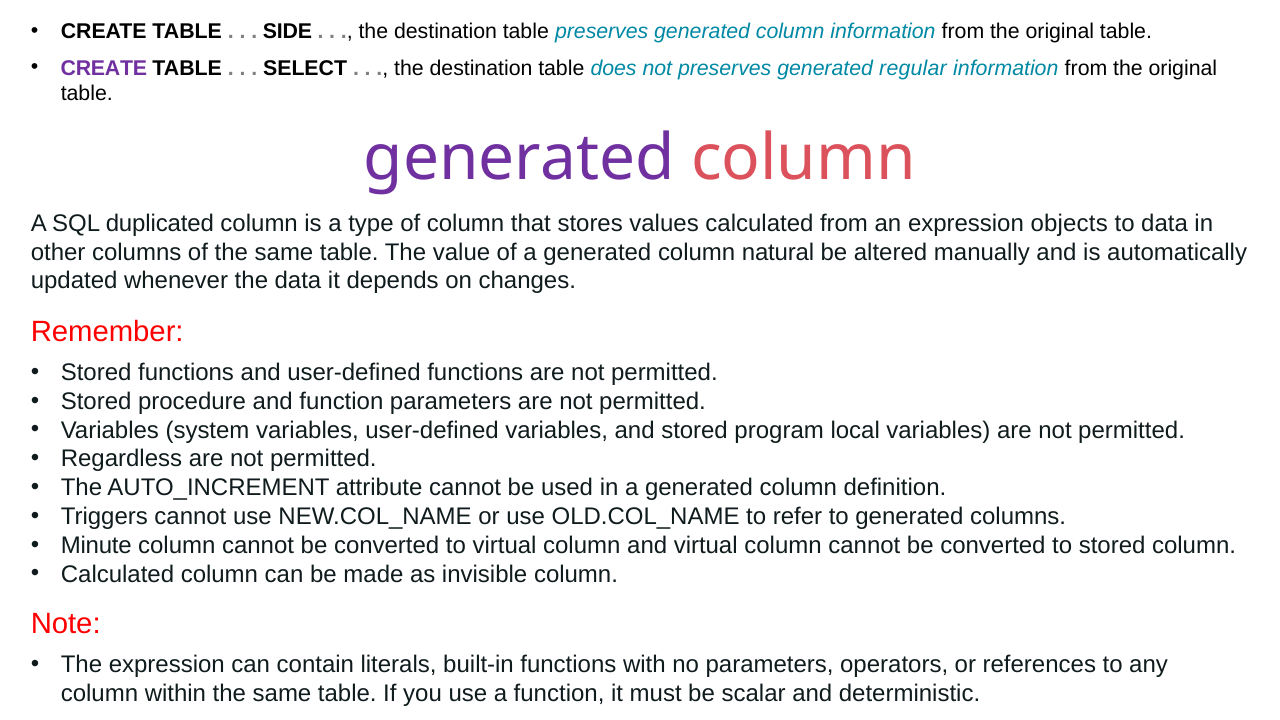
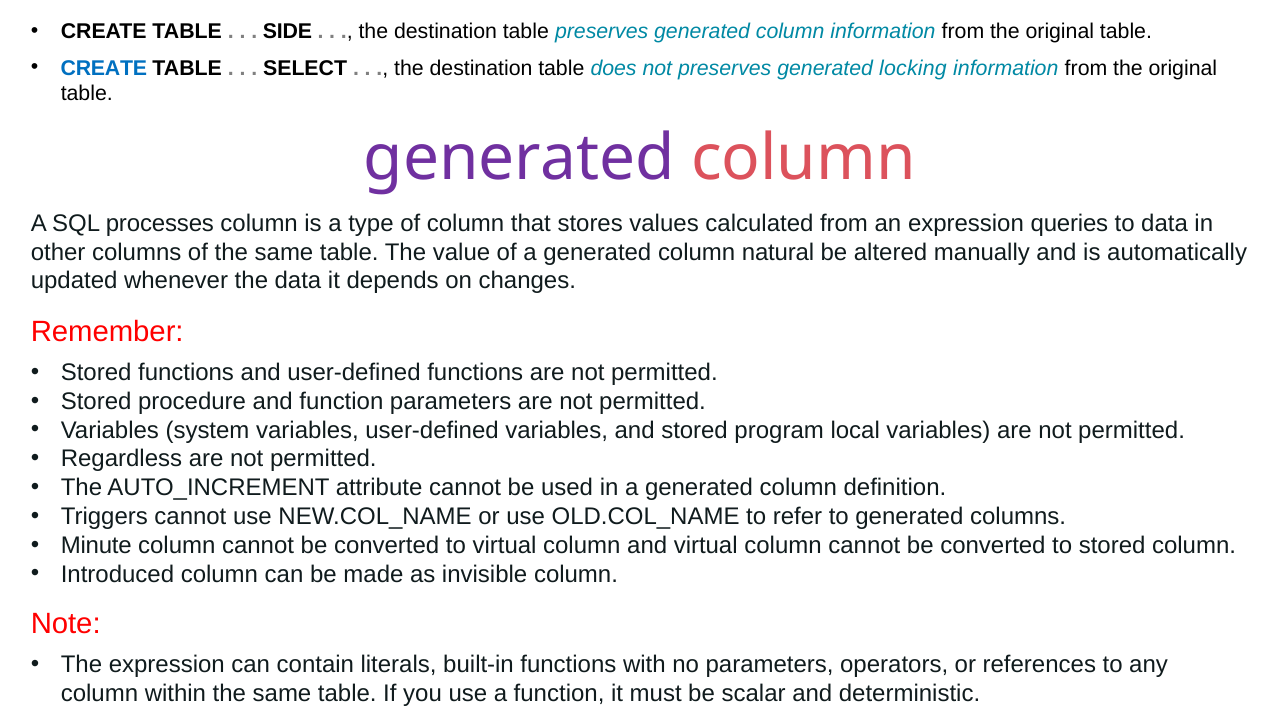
CREATE at (104, 68) colour: purple -> blue
regular: regular -> locking
duplicated: duplicated -> processes
objects: objects -> queries
Calculated at (117, 574): Calculated -> Introduced
